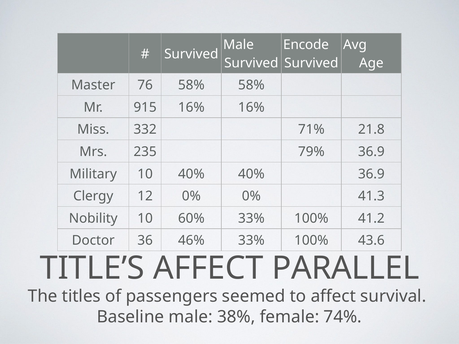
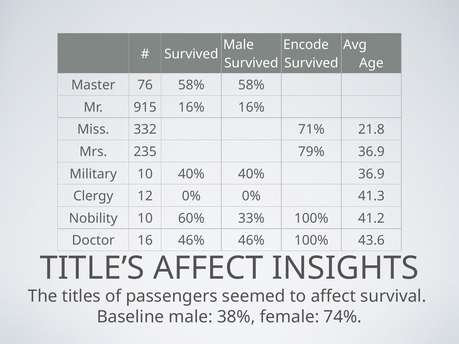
36: 36 -> 16
46% 33%: 33% -> 46%
PARALLEL: PARALLEL -> INSIGHTS
